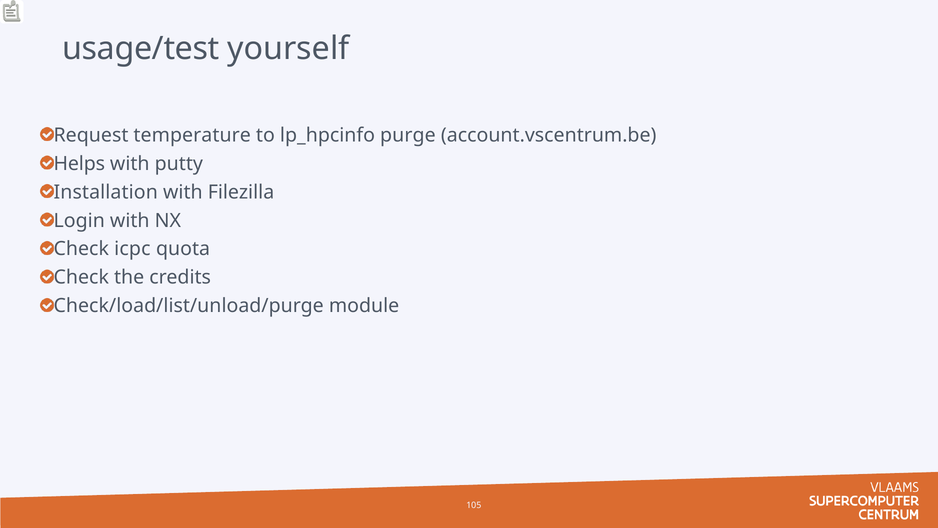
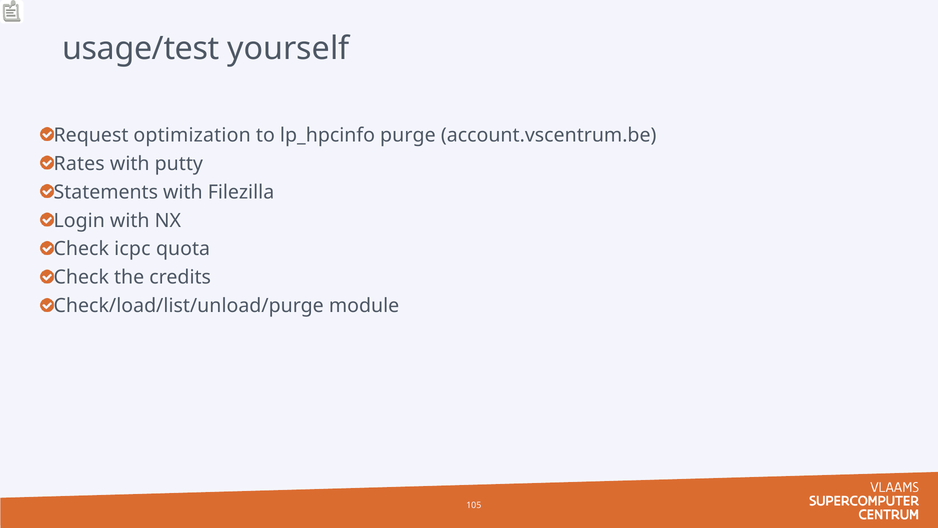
temperature: temperature -> optimization
Helps: Helps -> Rates
Installation: Installation -> Statements
